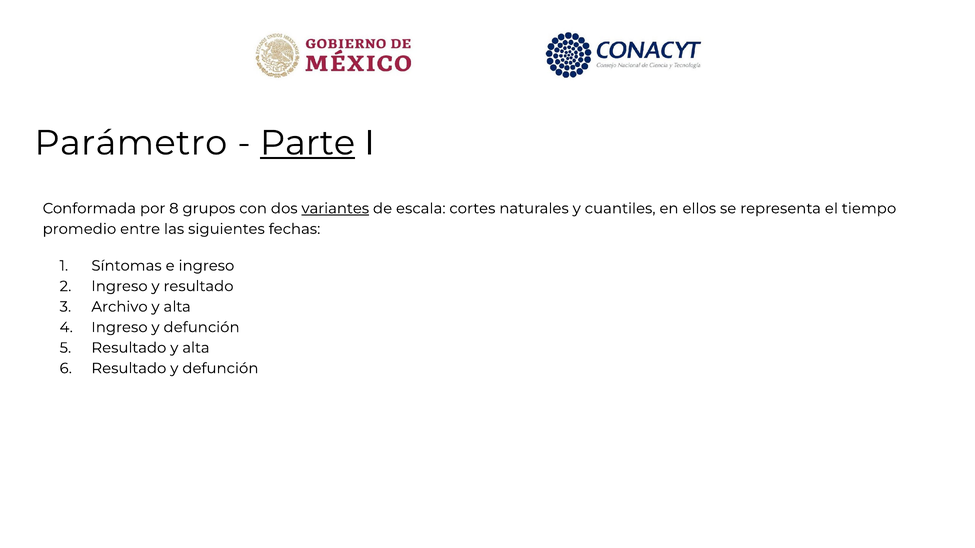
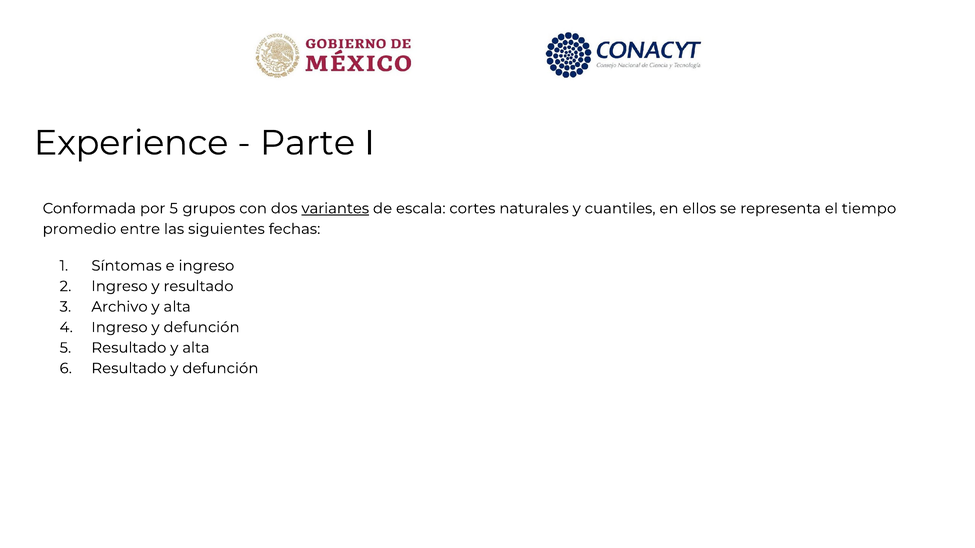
Parámetro: Parámetro -> Experience
Parte underline: present -> none
por 8: 8 -> 5
